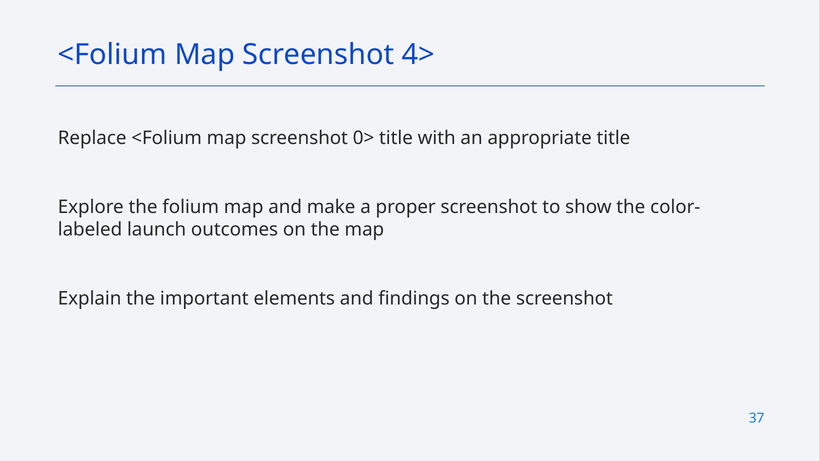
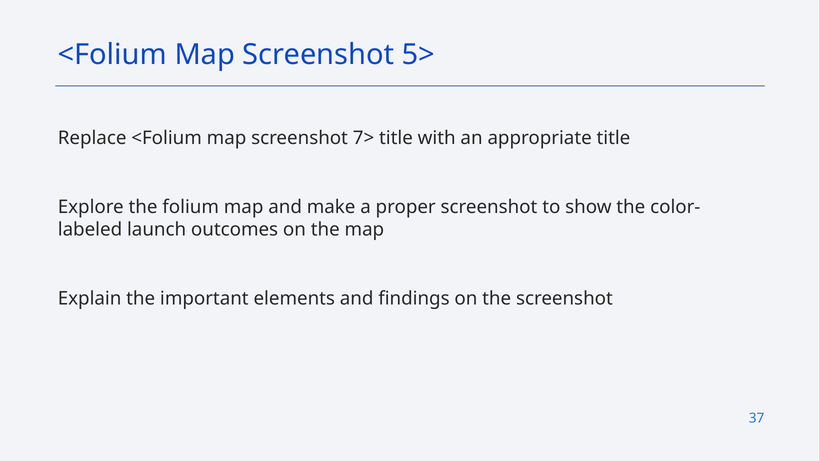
4>: 4> -> 5>
0>: 0> -> 7>
